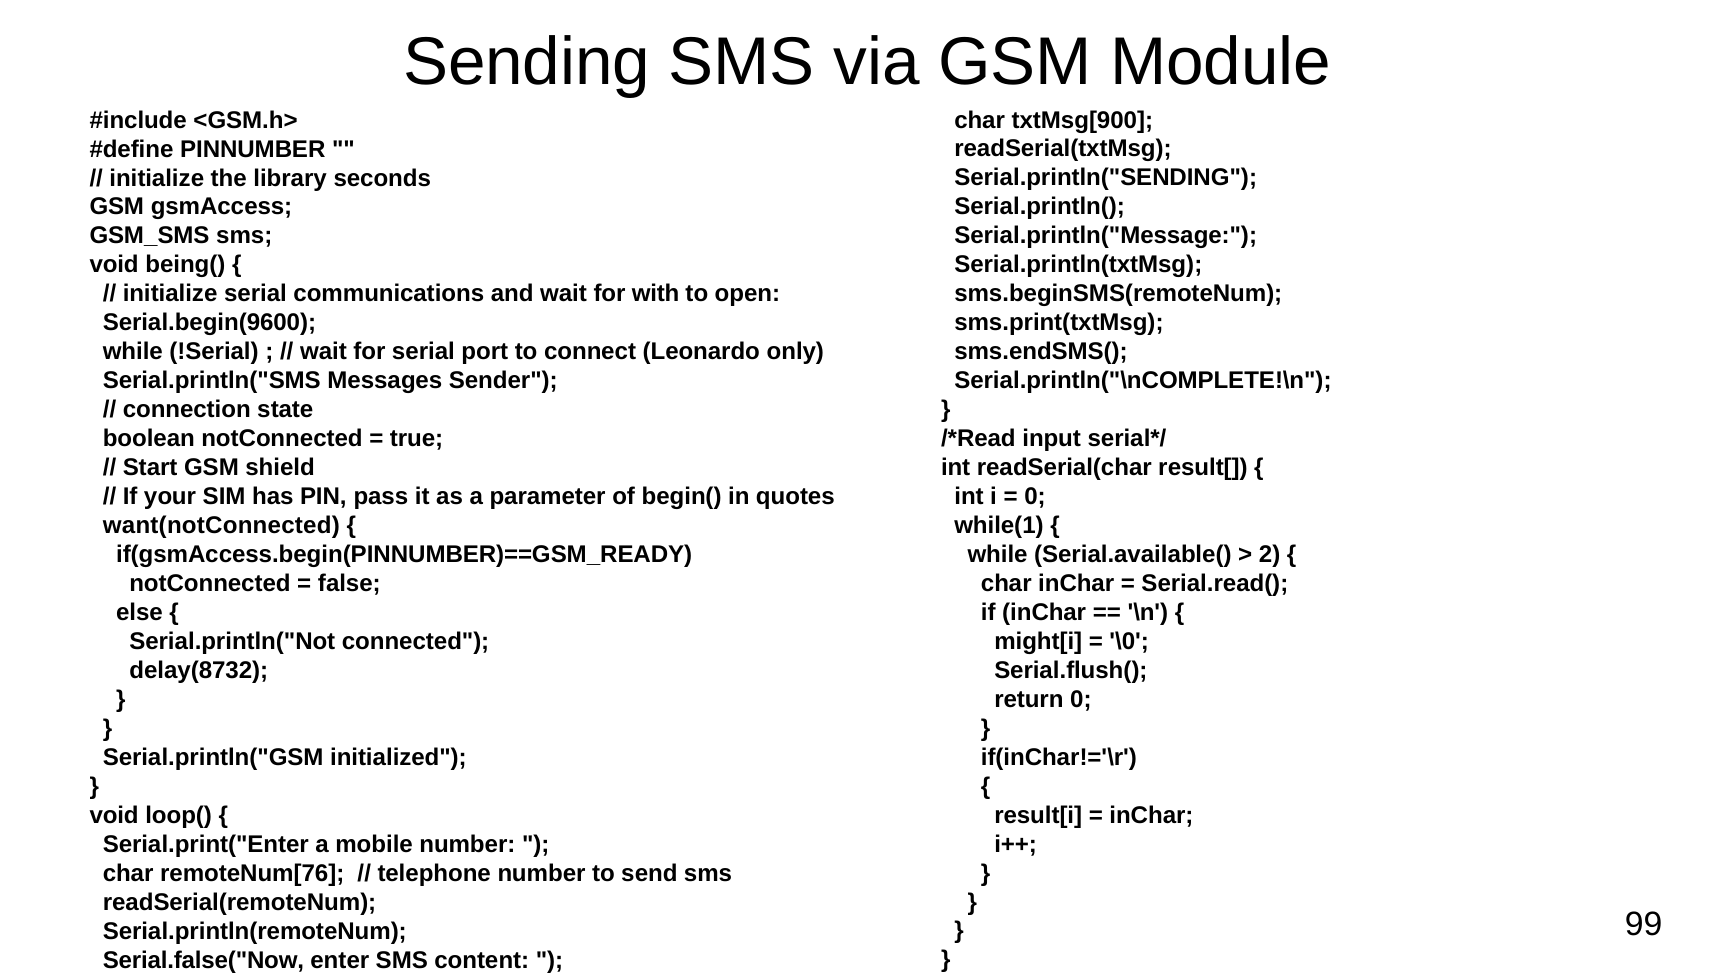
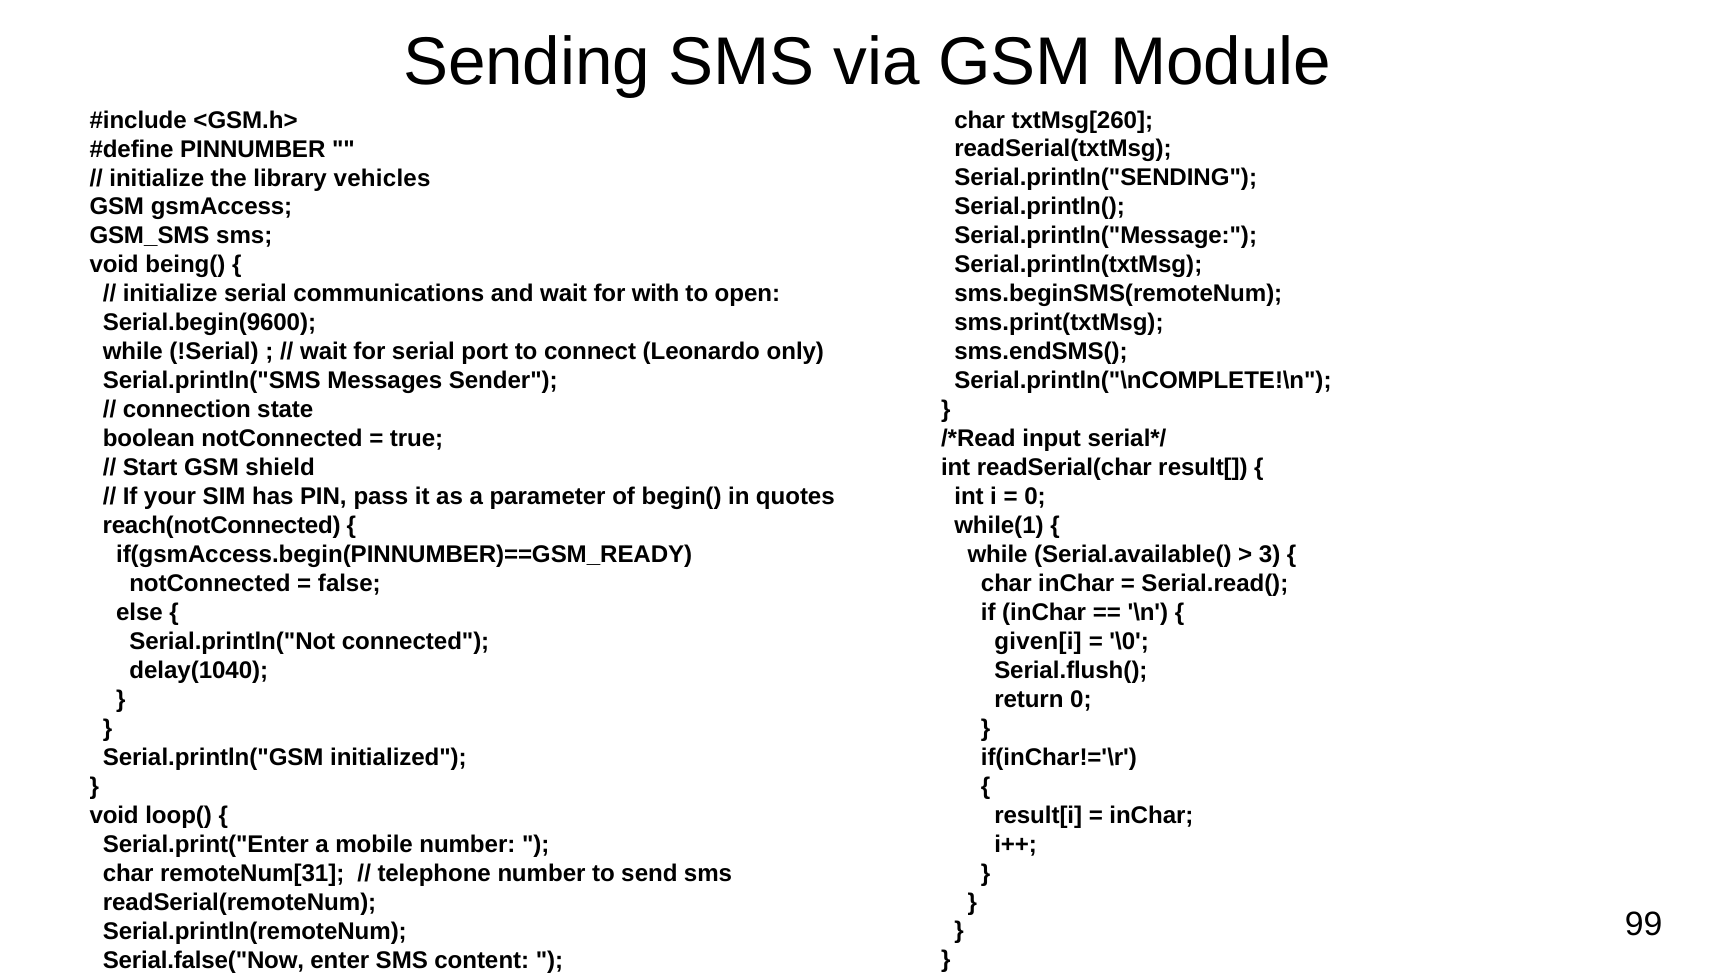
txtMsg[900: txtMsg[900 -> txtMsg[260
seconds: seconds -> vehicles
want(notConnected: want(notConnected -> reach(notConnected
2: 2 -> 3
might[i: might[i -> given[i
delay(8732: delay(8732 -> delay(1040
remoteNum[76: remoteNum[76 -> remoteNum[31
